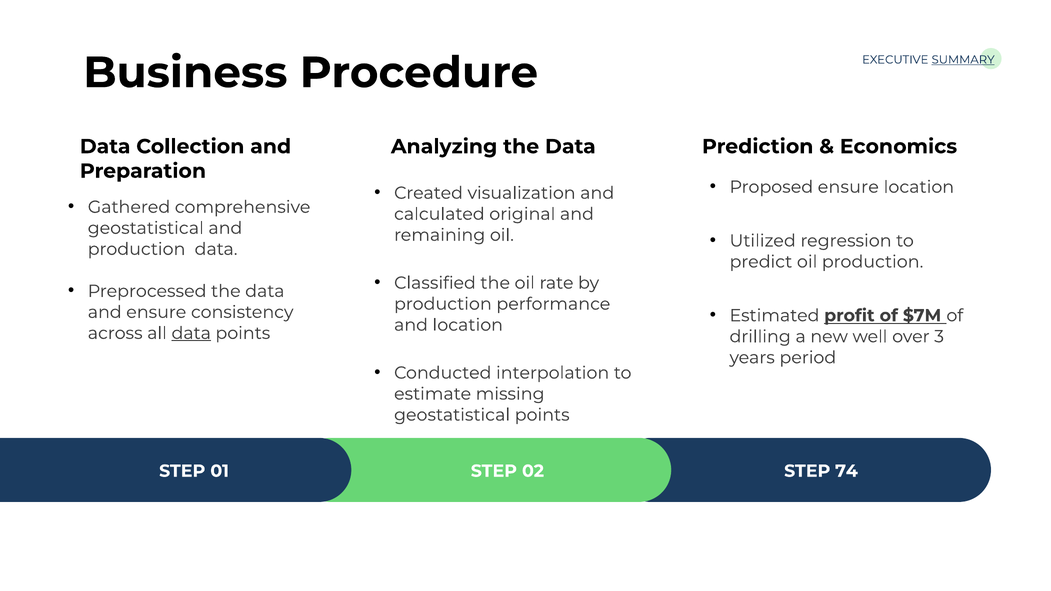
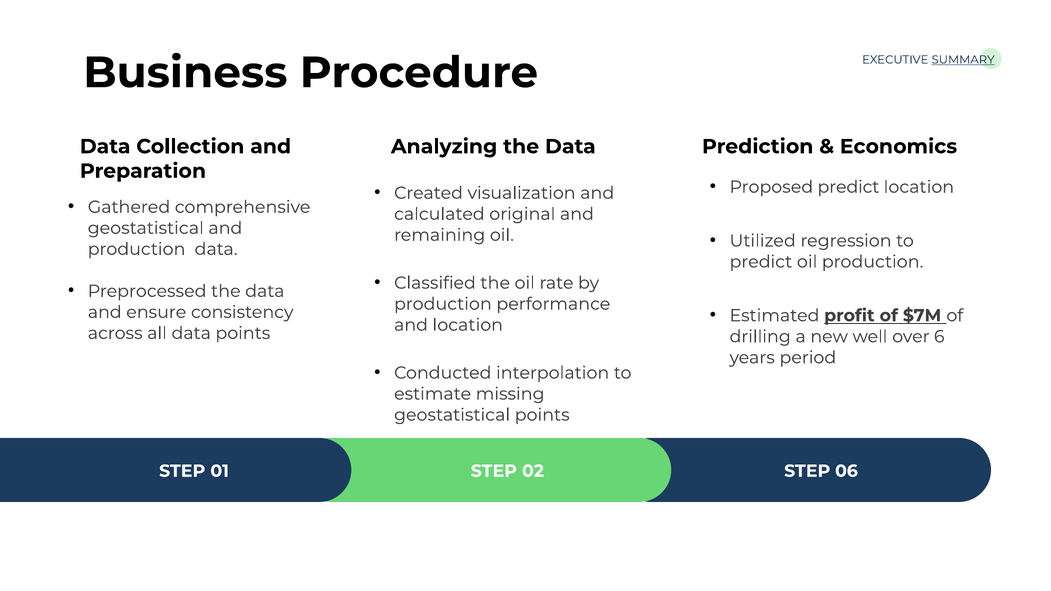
Proposed ensure: ensure -> predict
data at (191, 333) underline: present -> none
3: 3 -> 6
74: 74 -> 06
